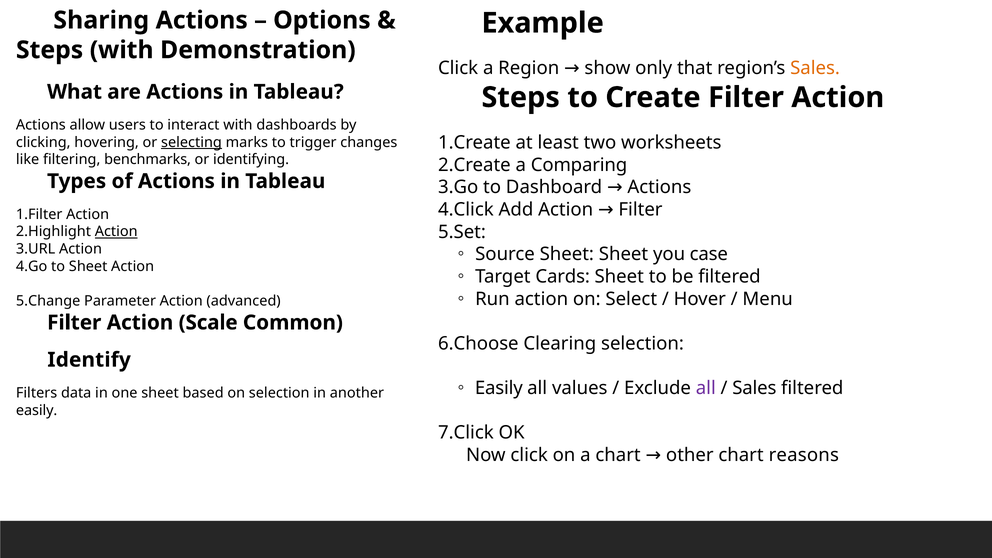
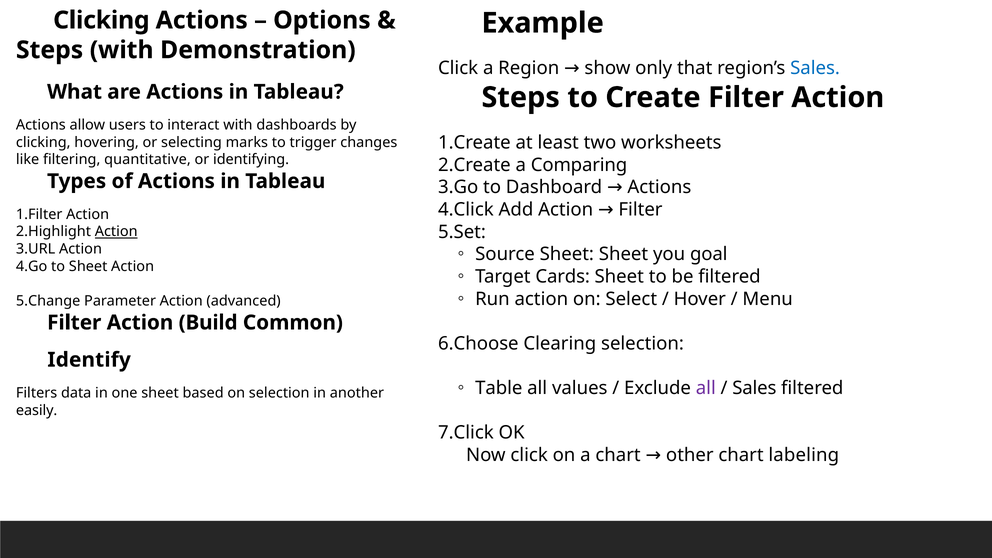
Sharing at (101, 20): Sharing -> Clicking
Sales at (815, 68) colour: orange -> blue
selecting underline: present -> none
benchmarks: benchmarks -> quantitative
case: case -> goal
Scale: Scale -> Build
Easily at (499, 388): Easily -> Table
reasons: reasons -> labeling
